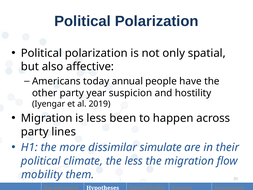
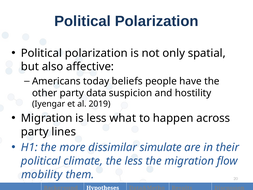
annual: annual -> beliefs
year: year -> data
been: been -> what
